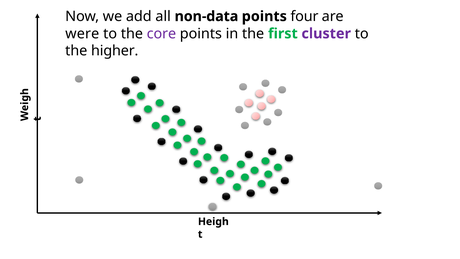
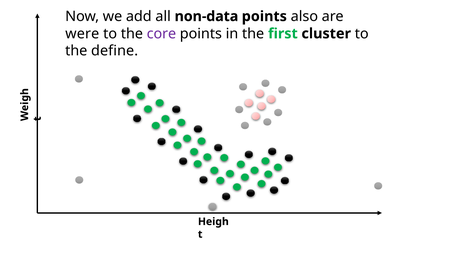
four: four -> also
cluster colour: purple -> black
higher: higher -> define
